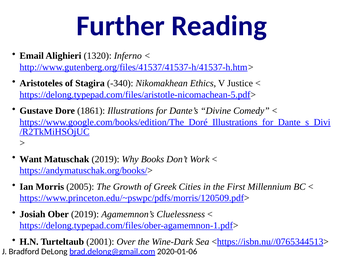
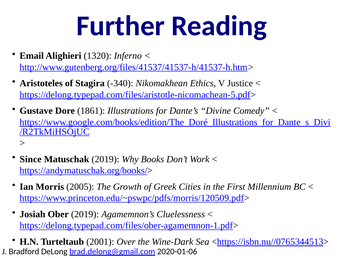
Want: Want -> Since
